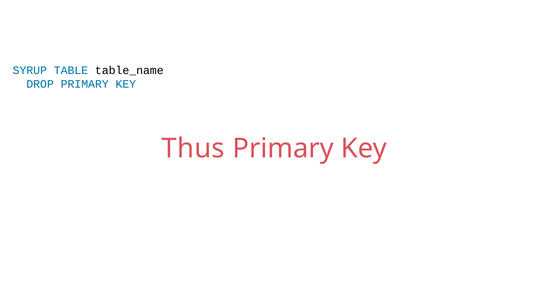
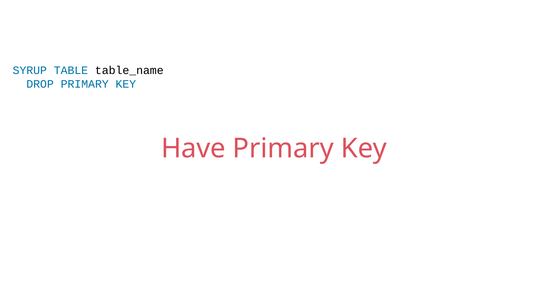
Thus: Thus -> Have
